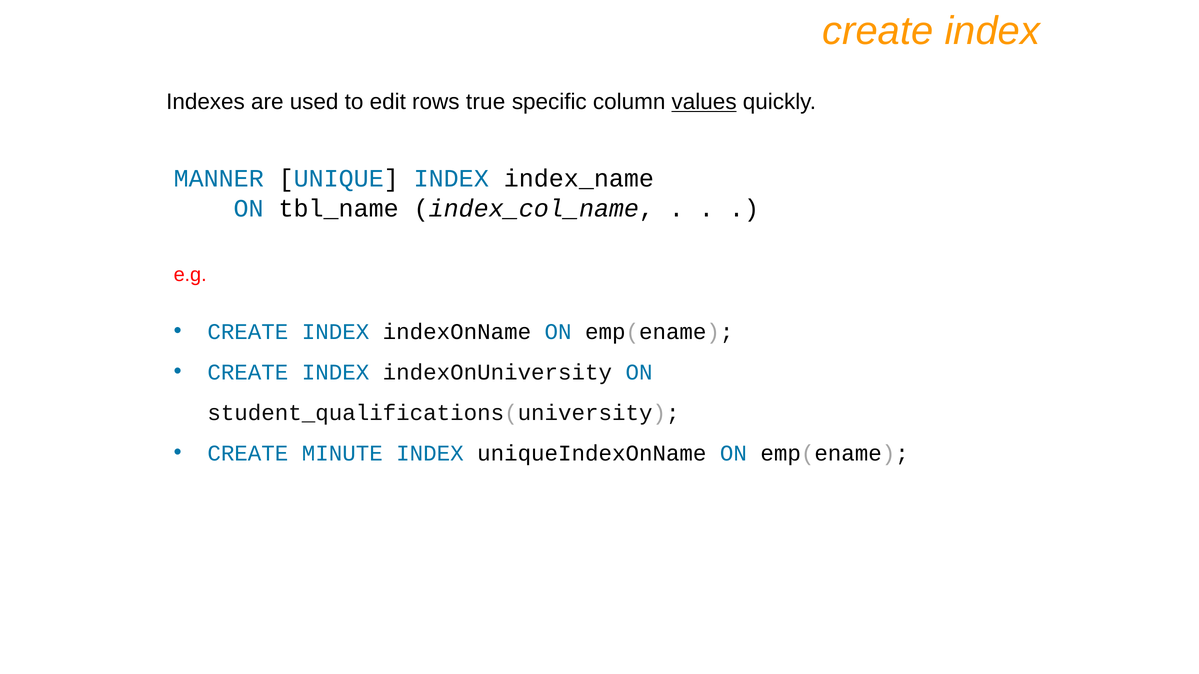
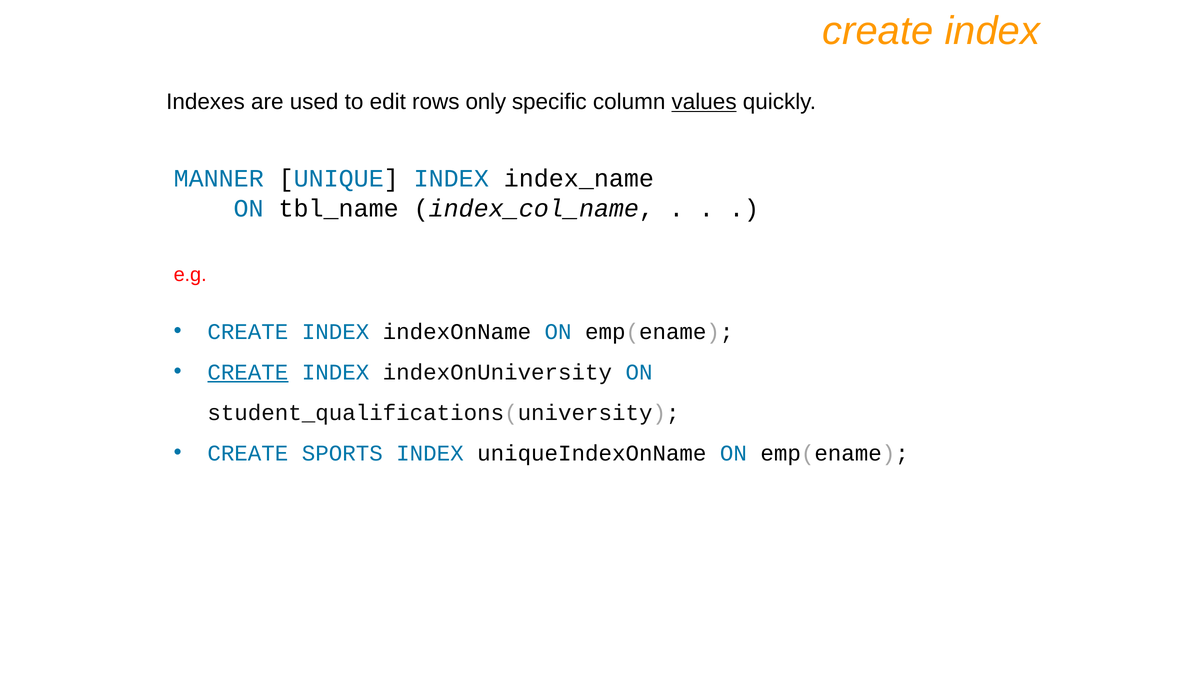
true: true -> only
CREATE at (248, 372) underline: none -> present
MINUTE: MINUTE -> SPORTS
